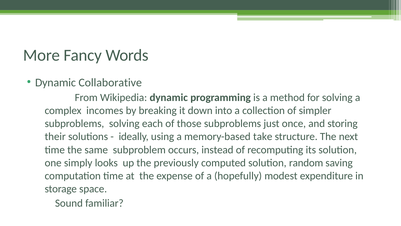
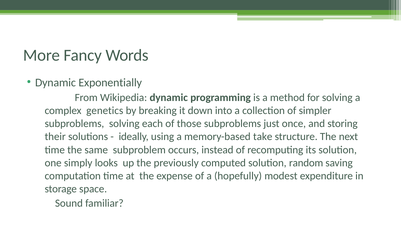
Collaborative: Collaborative -> Exponentially
incomes: incomes -> genetics
